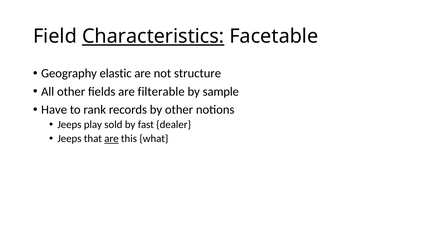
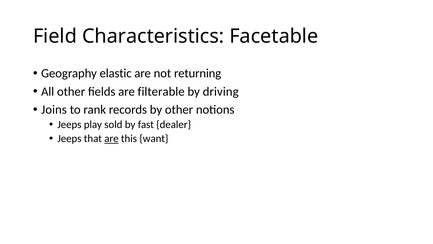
Characteristics underline: present -> none
structure: structure -> returning
sample: sample -> driving
Have: Have -> Joins
what: what -> want
